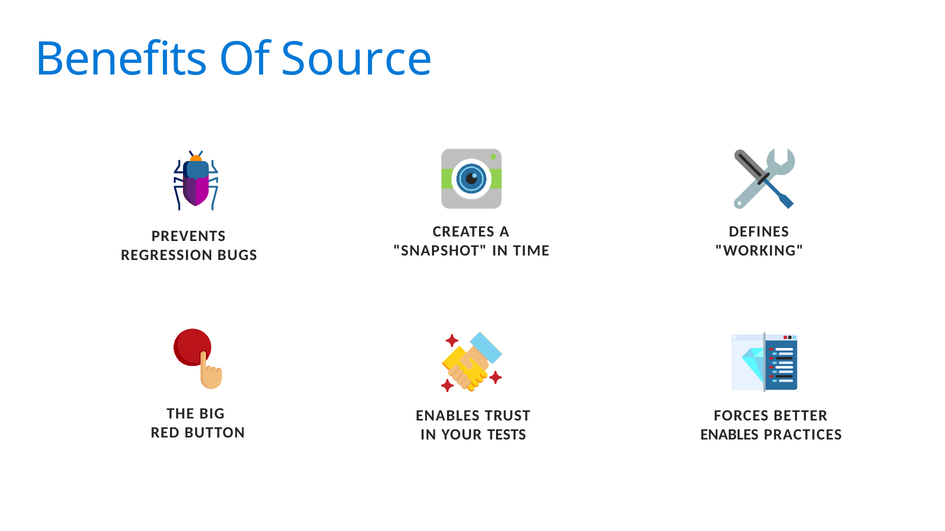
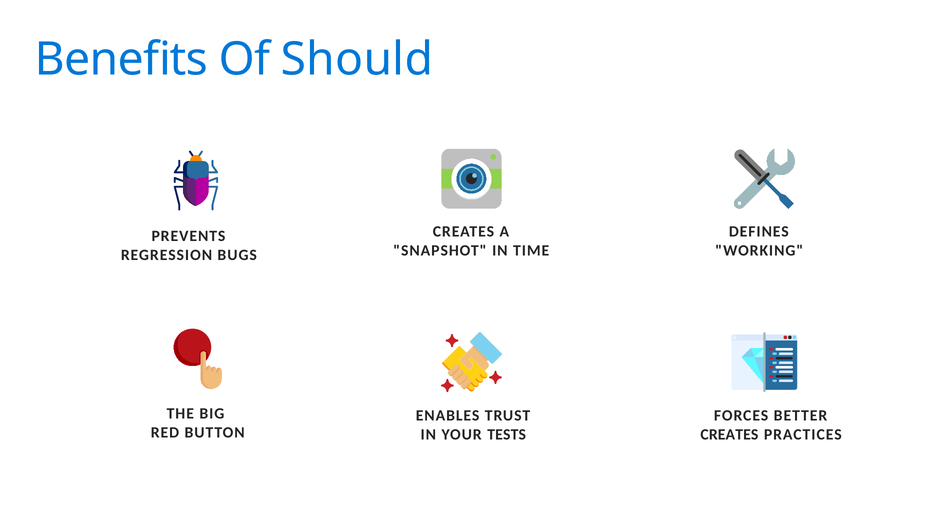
Source: Source -> Should
ENABLES at (729, 435): ENABLES -> CREATES
